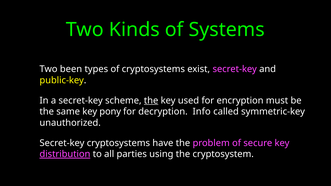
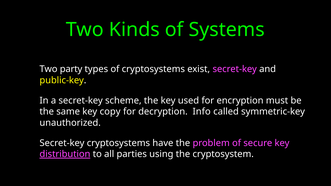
been: been -> party
the at (151, 101) underline: present -> none
pony: pony -> copy
